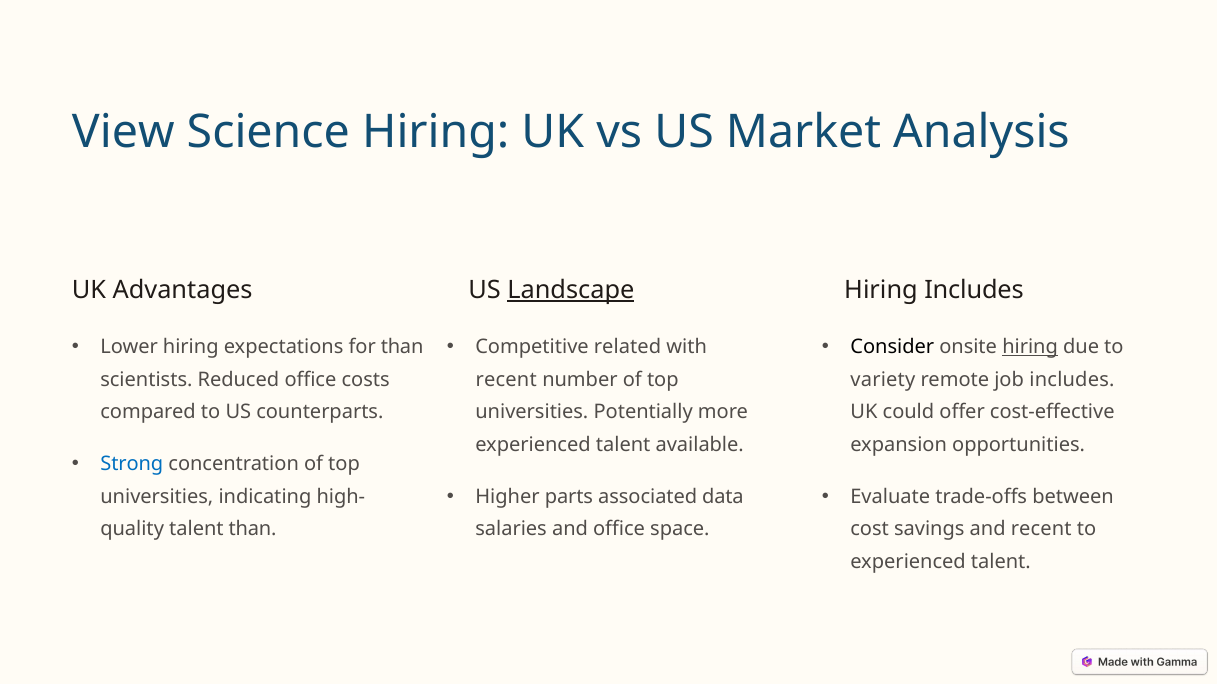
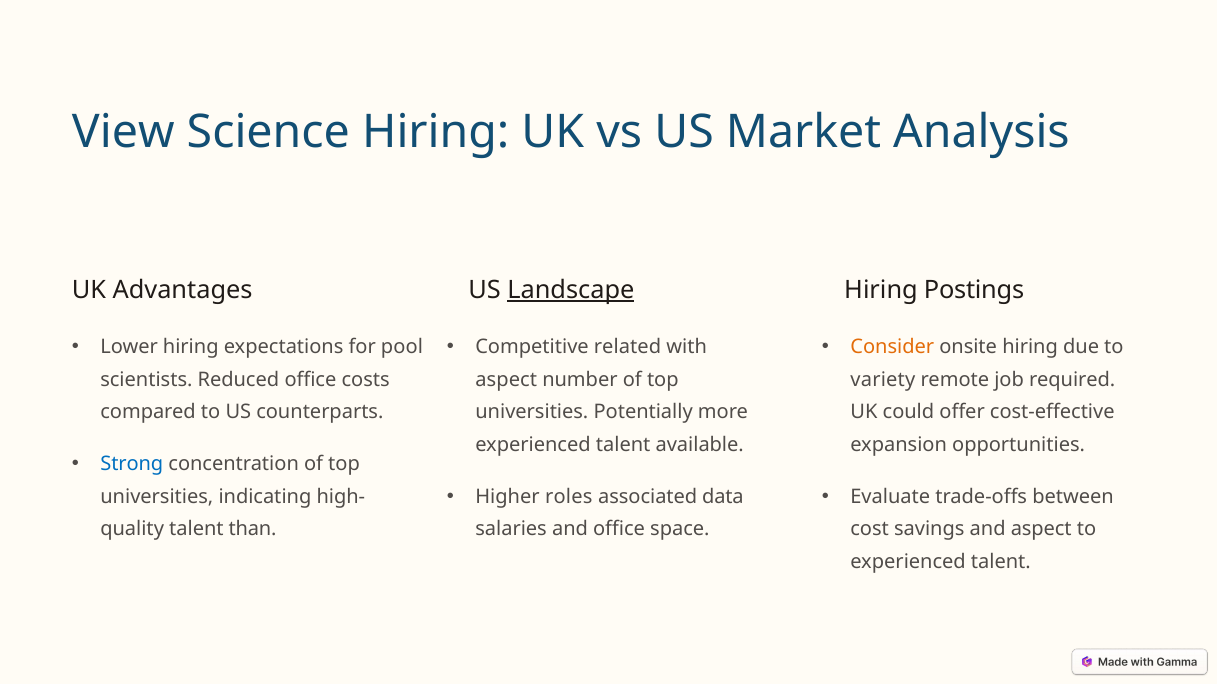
Hiring Includes: Includes -> Postings
for than: than -> pool
Consider colour: black -> orange
hiring at (1030, 347) underline: present -> none
recent at (506, 380): recent -> aspect
job includes: includes -> required
parts: parts -> roles
and recent: recent -> aspect
